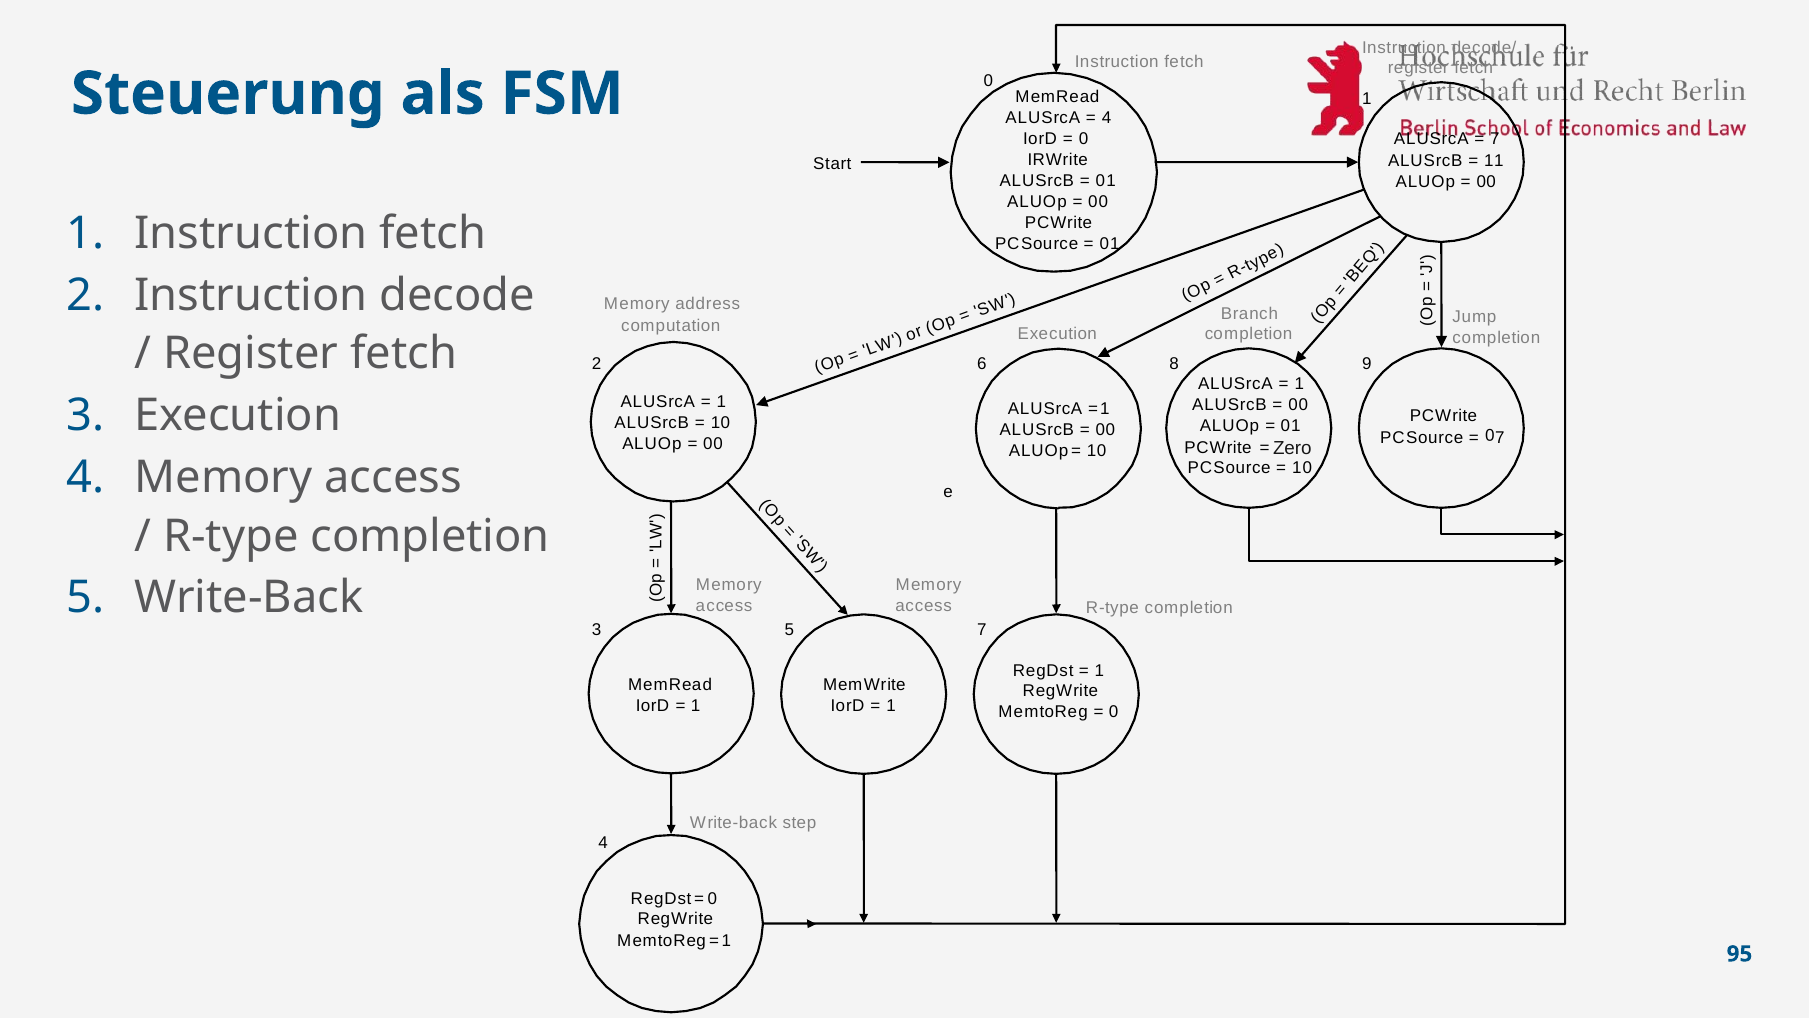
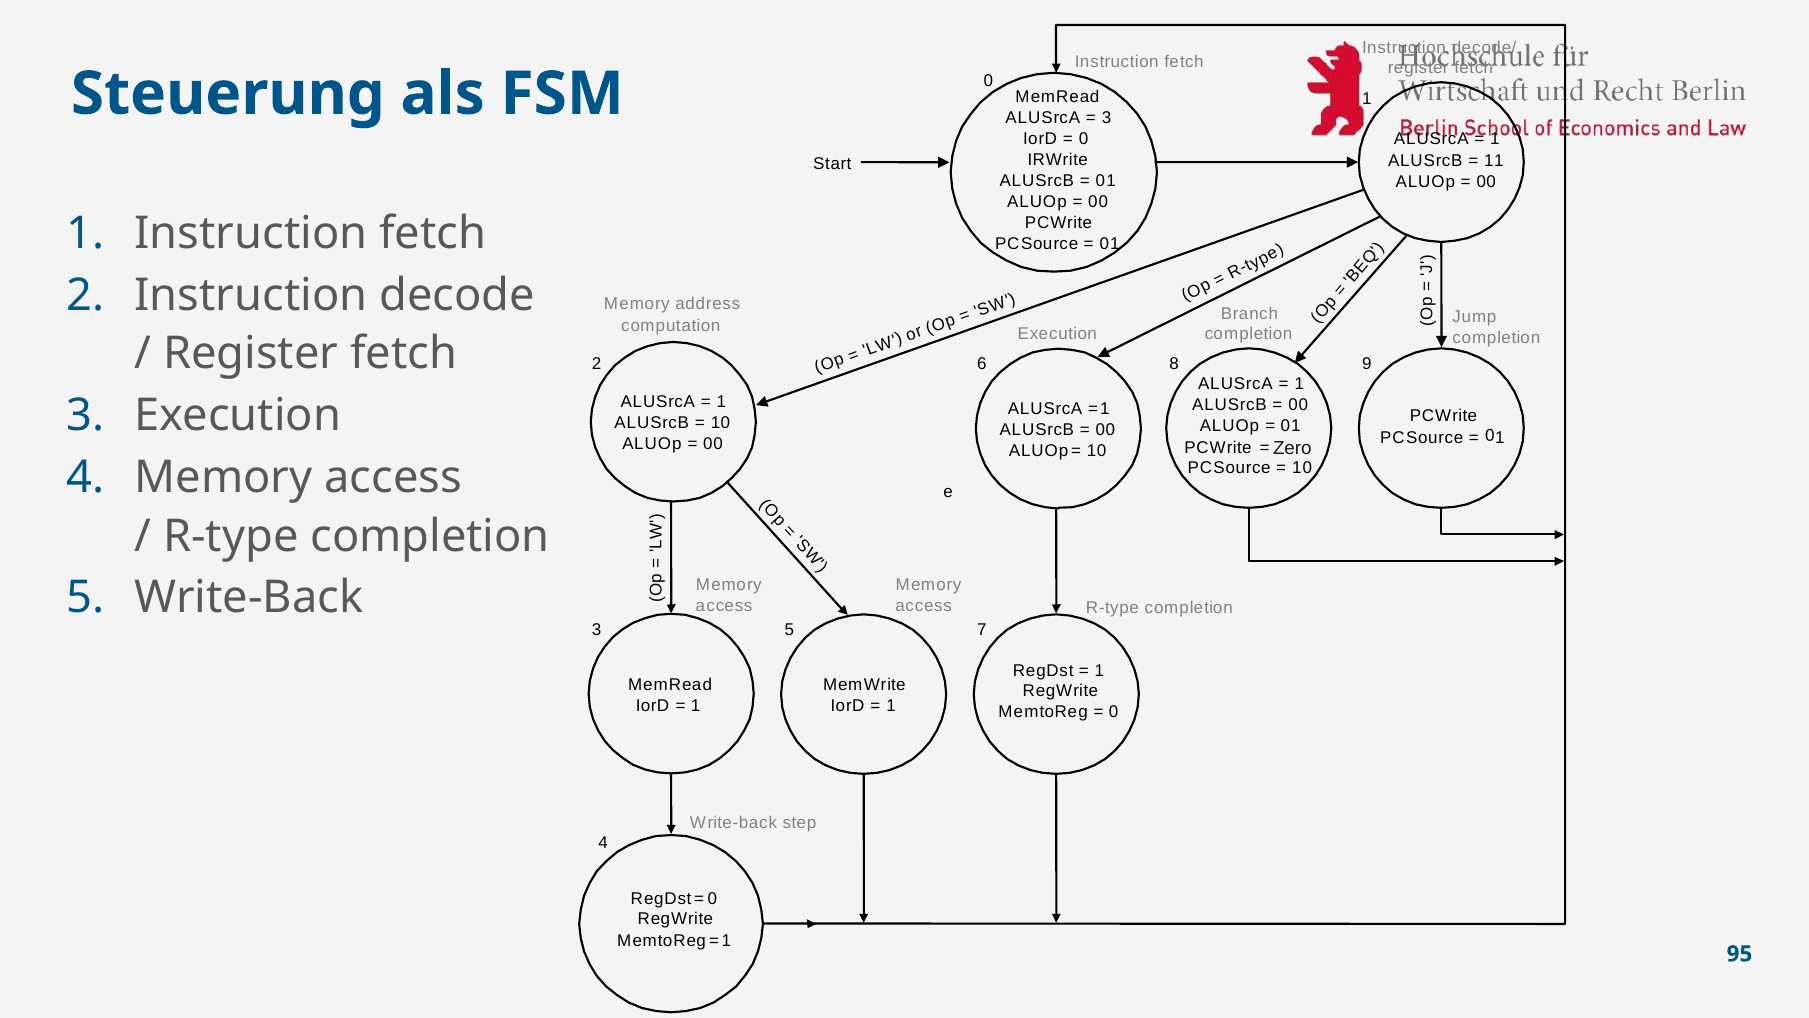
4 at (1107, 118): 4 -> 3
7 at (1495, 139): 7 -> 1
7 at (1500, 437): 7 -> 1
